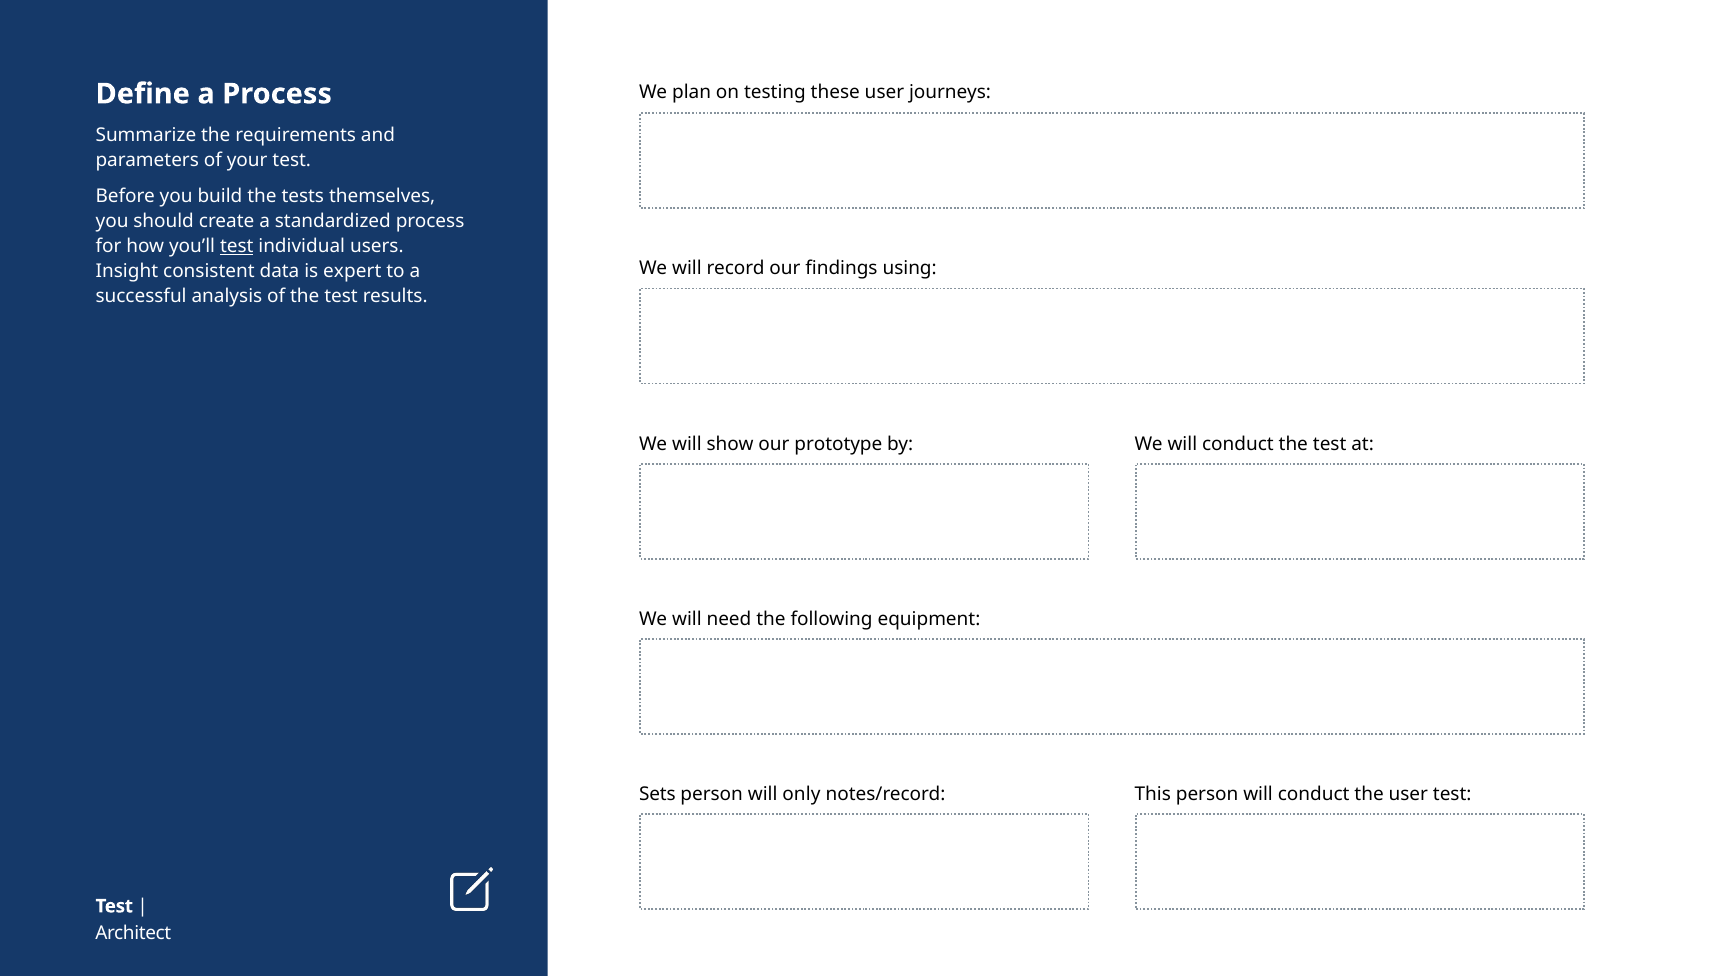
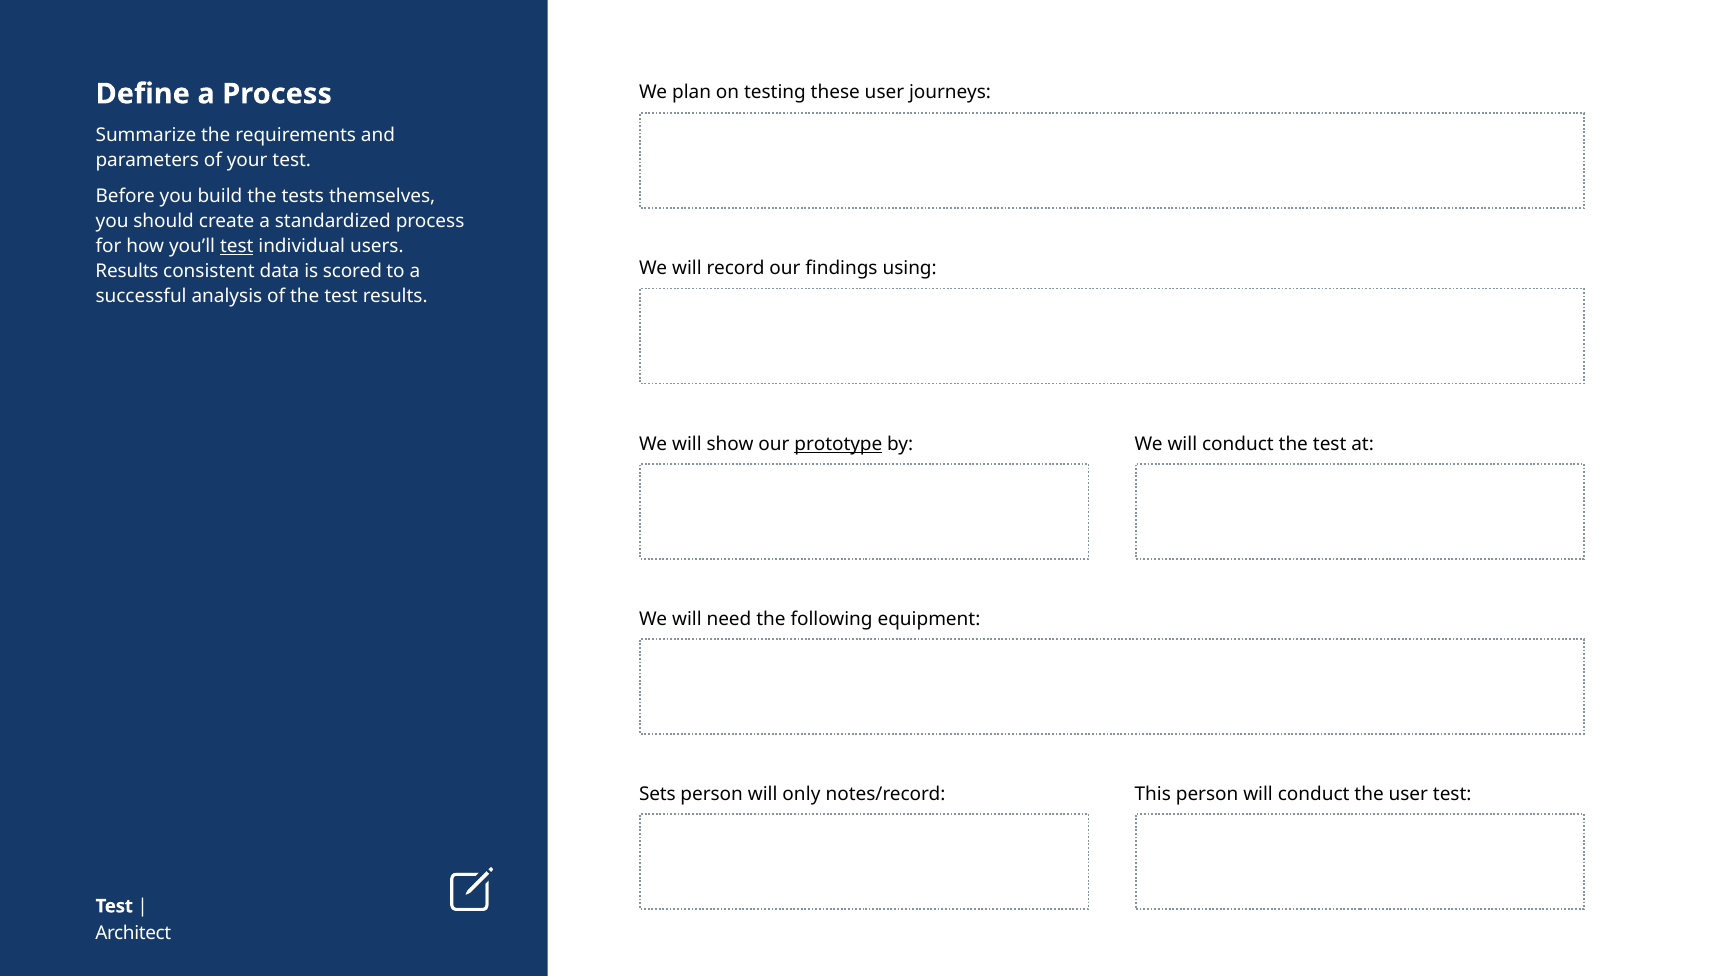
Insight at (127, 271): Insight -> Results
expert: expert -> scored
prototype underline: none -> present
